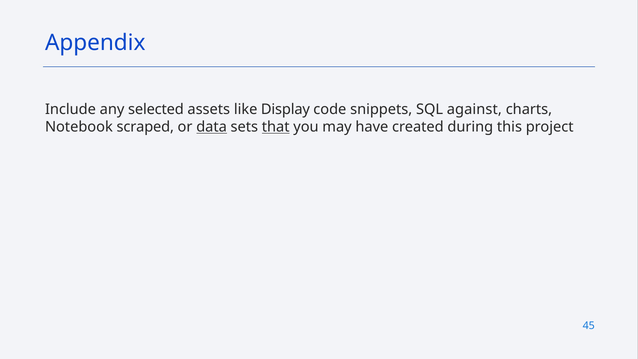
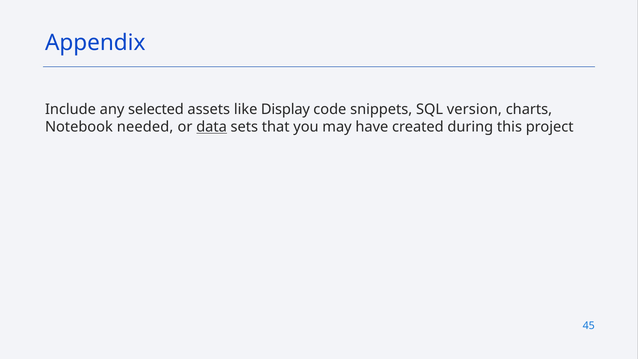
against: against -> version
scraped: scraped -> needed
that underline: present -> none
